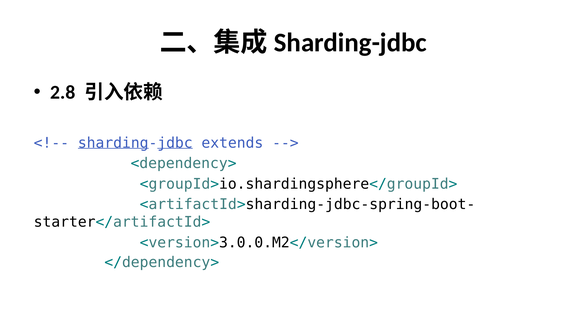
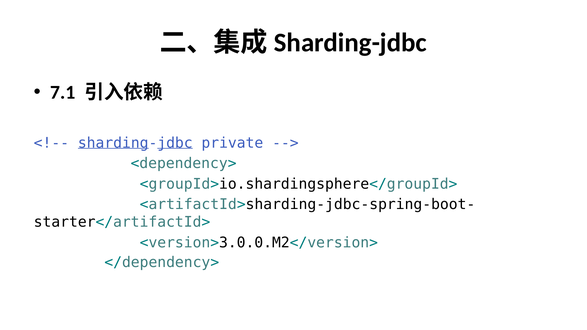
2.8: 2.8 -> 7.1
extends: extends -> private
